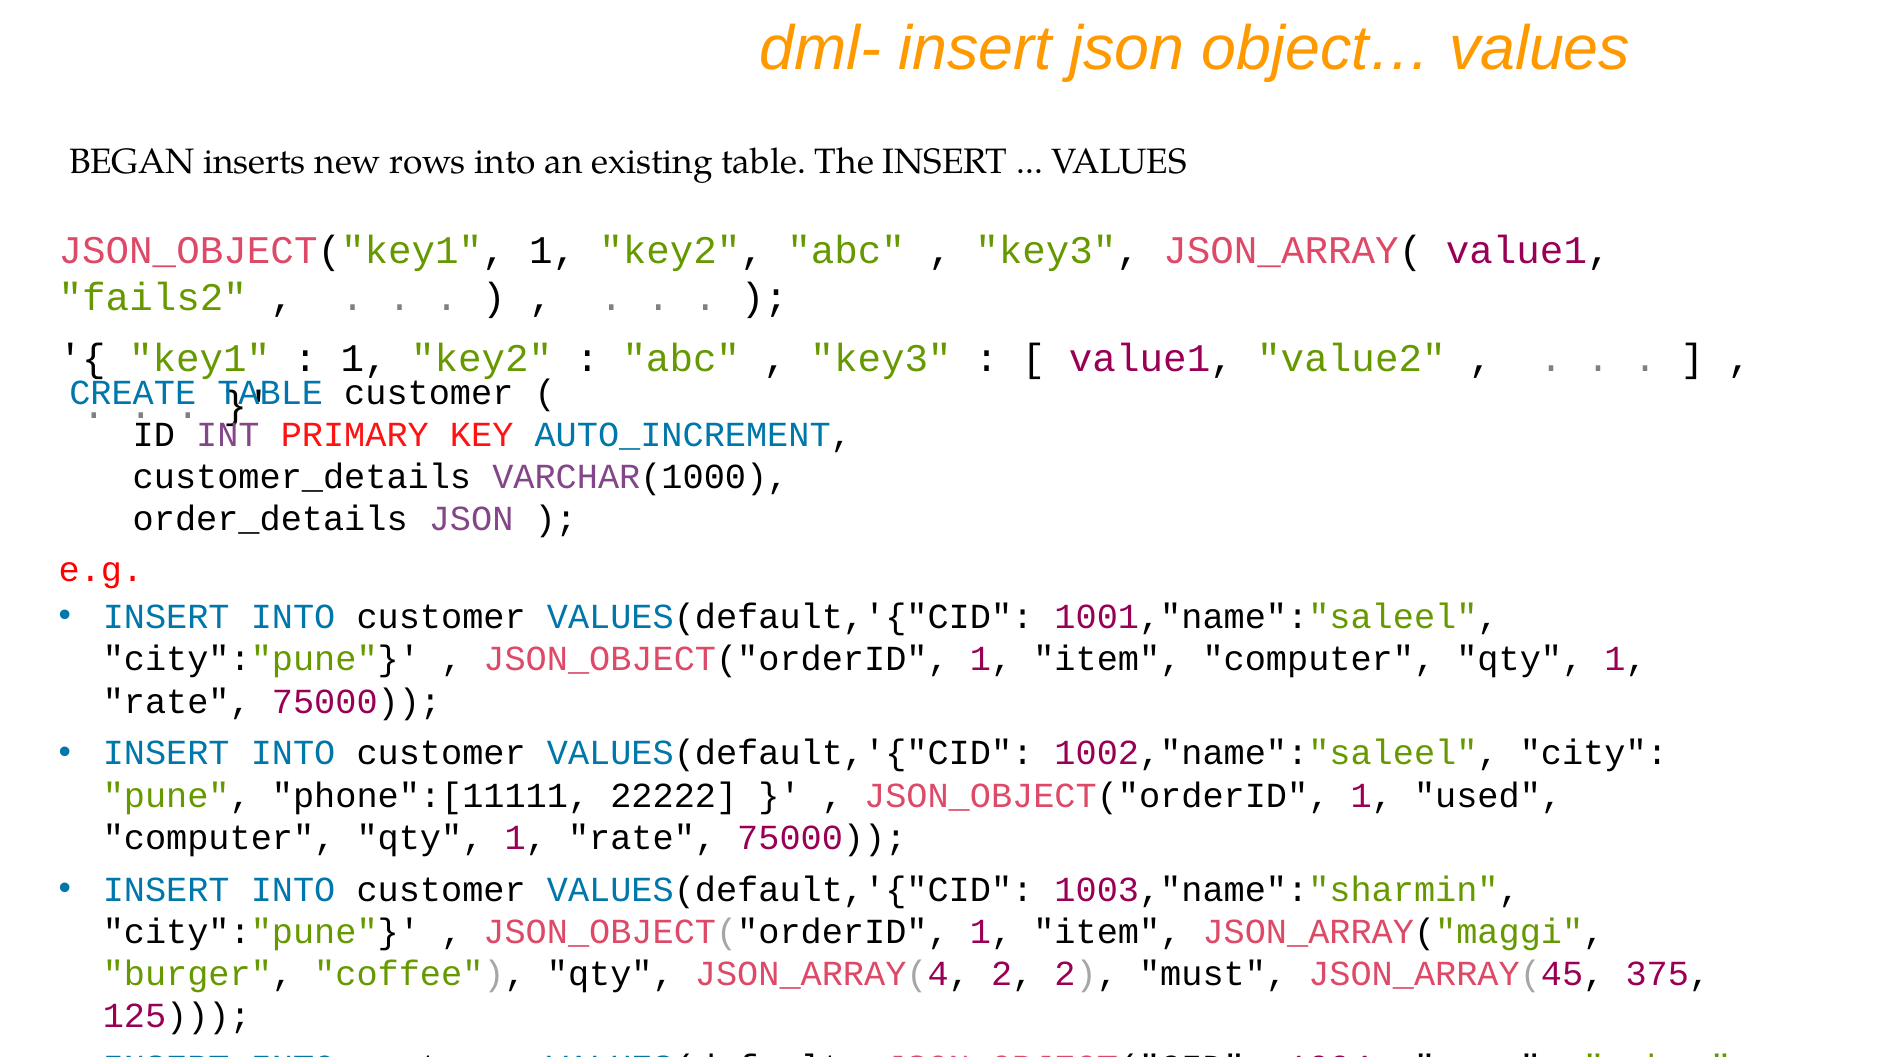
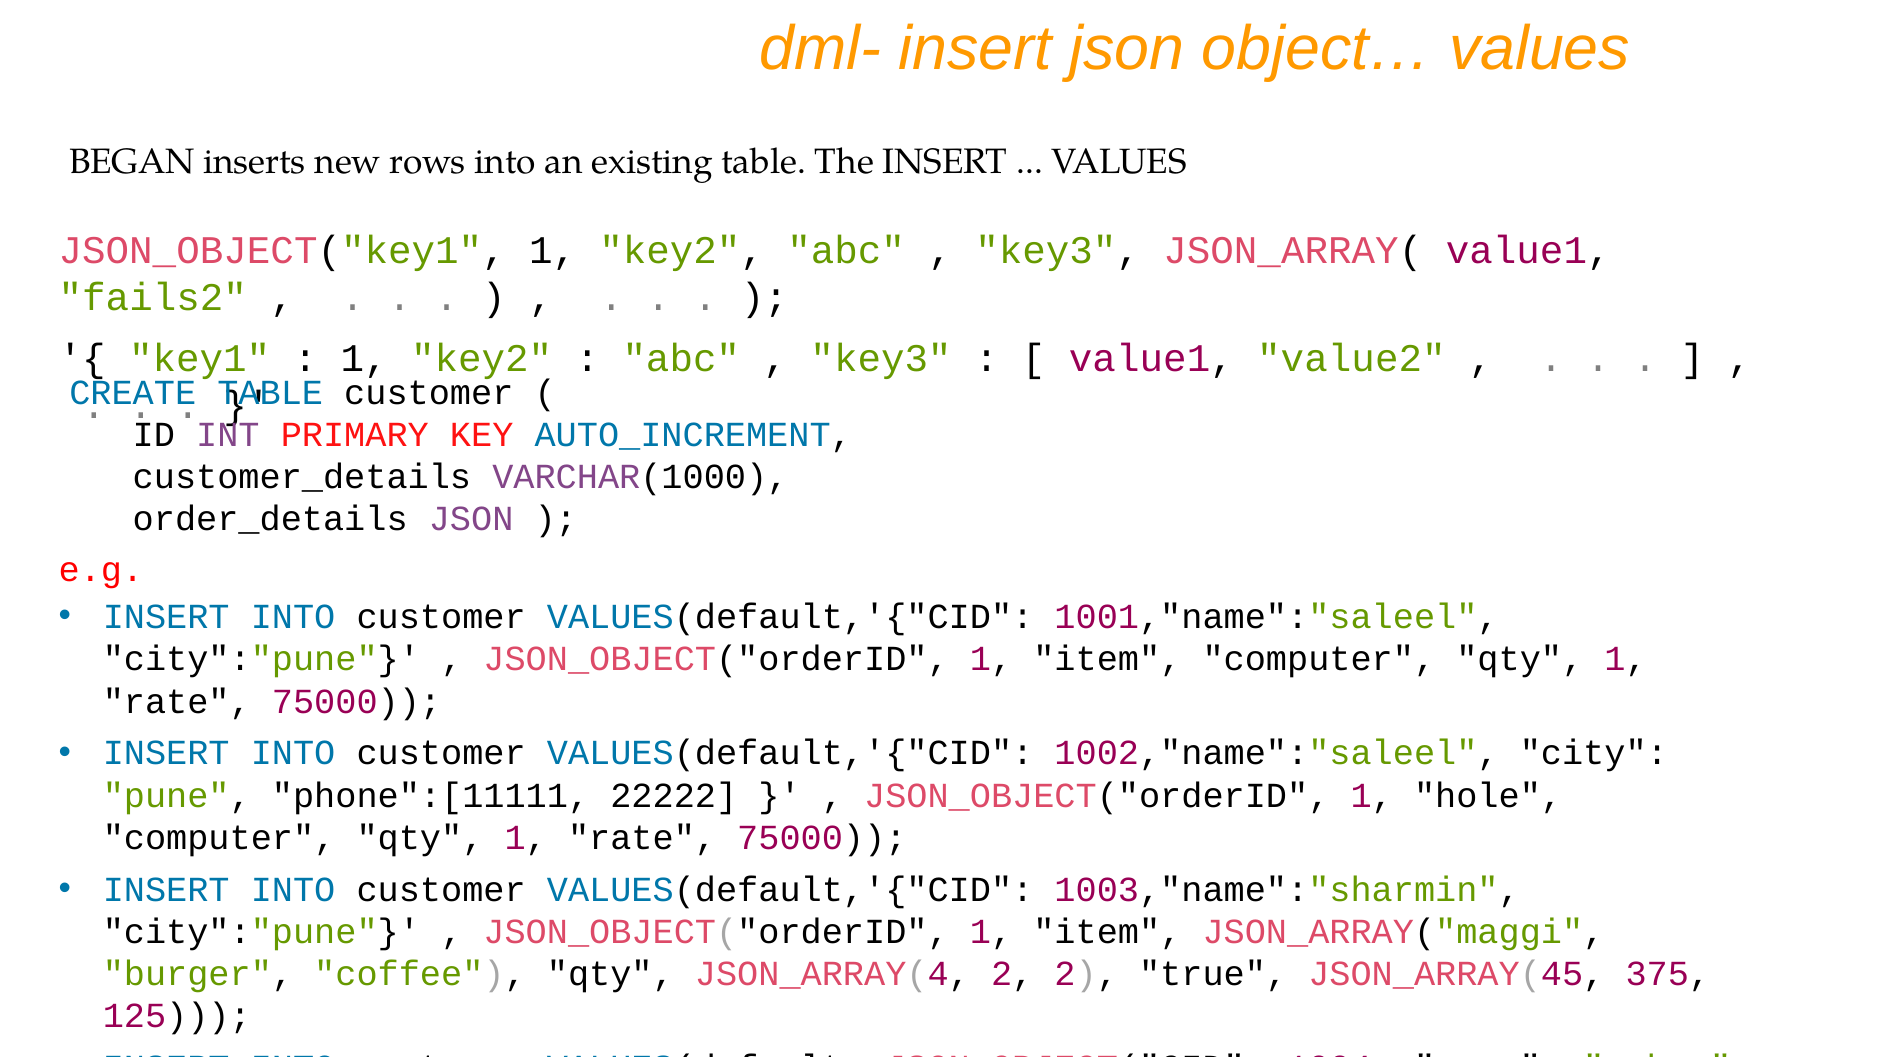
used: used -> hole
must: must -> true
